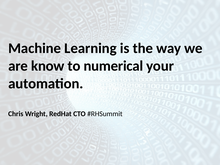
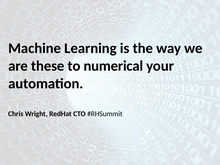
know: know -> these
